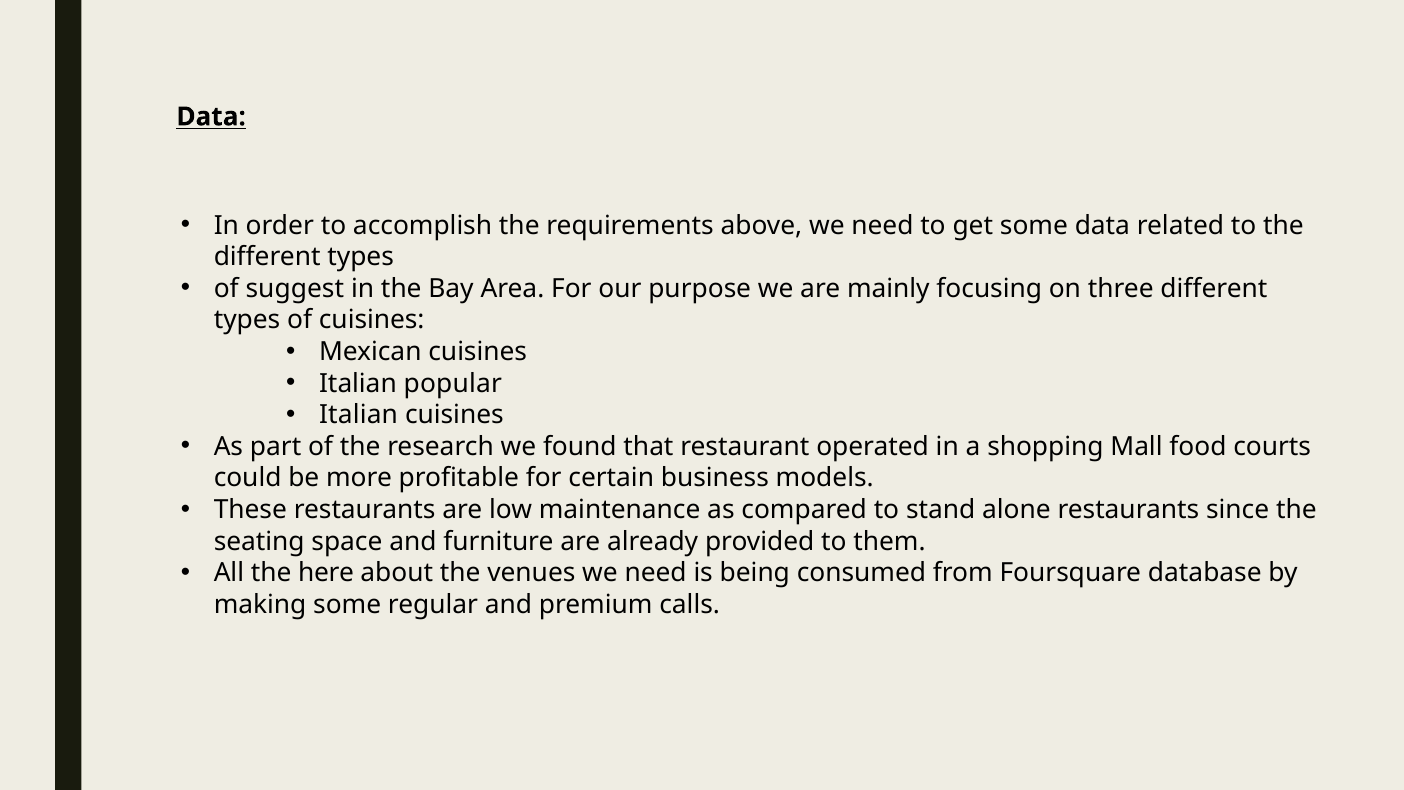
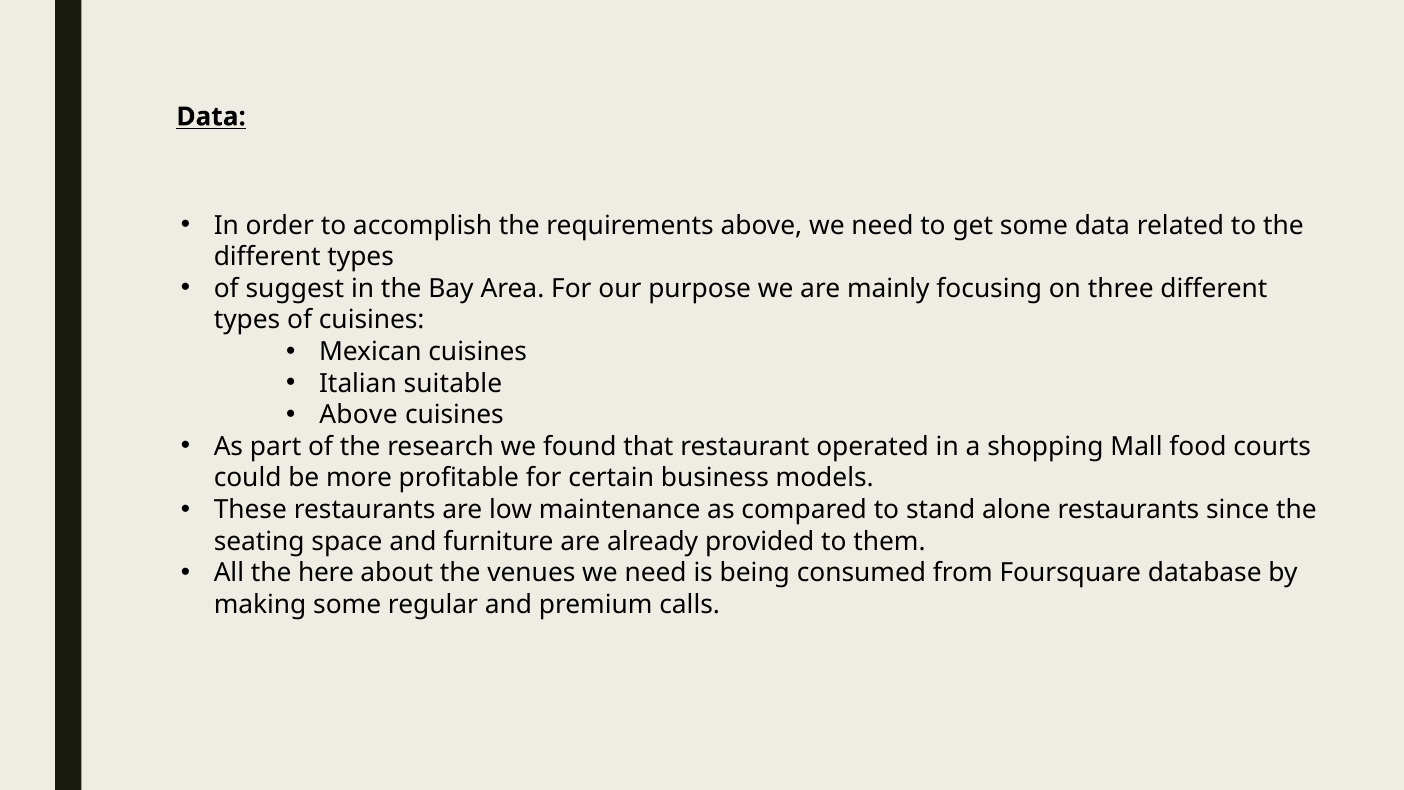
popular: popular -> suitable
Italian at (359, 415): Italian -> Above
